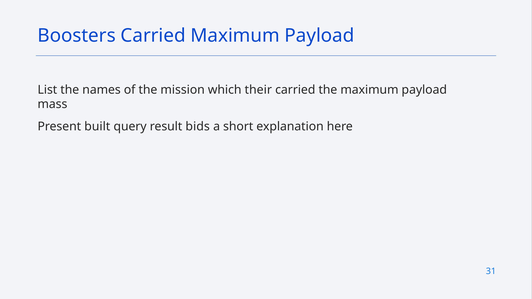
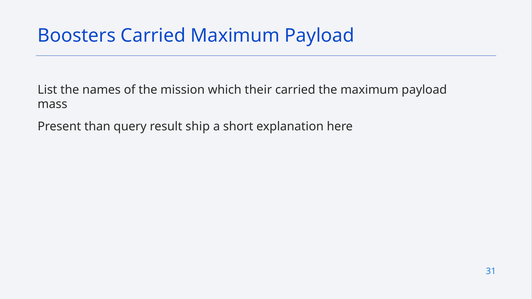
built: built -> than
bids: bids -> ship
